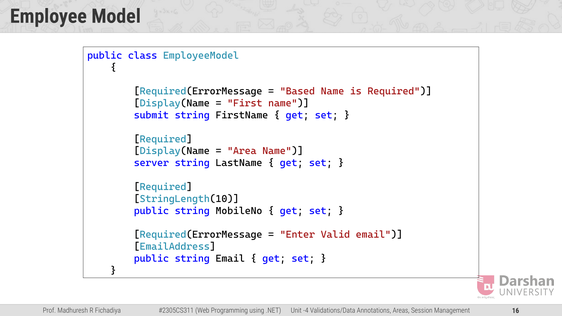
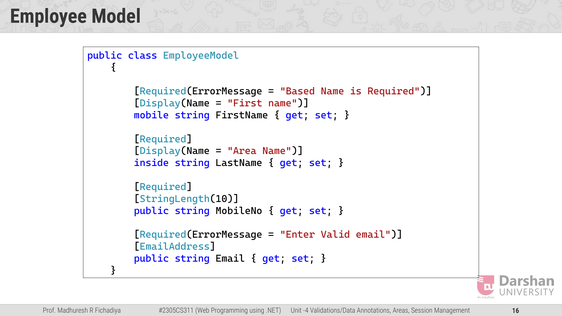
submit: submit -> mobile
server: server -> inside
